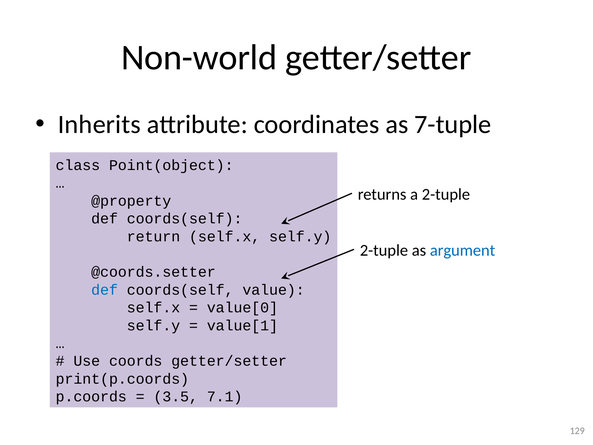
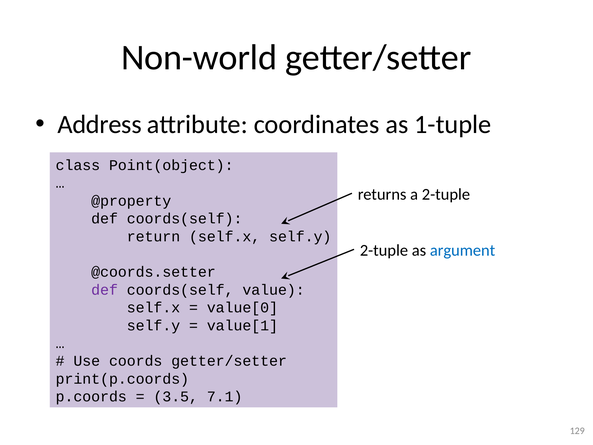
Inherits: Inherits -> Address
7-tuple: 7-tuple -> 1-tuple
def at (105, 290) colour: blue -> purple
